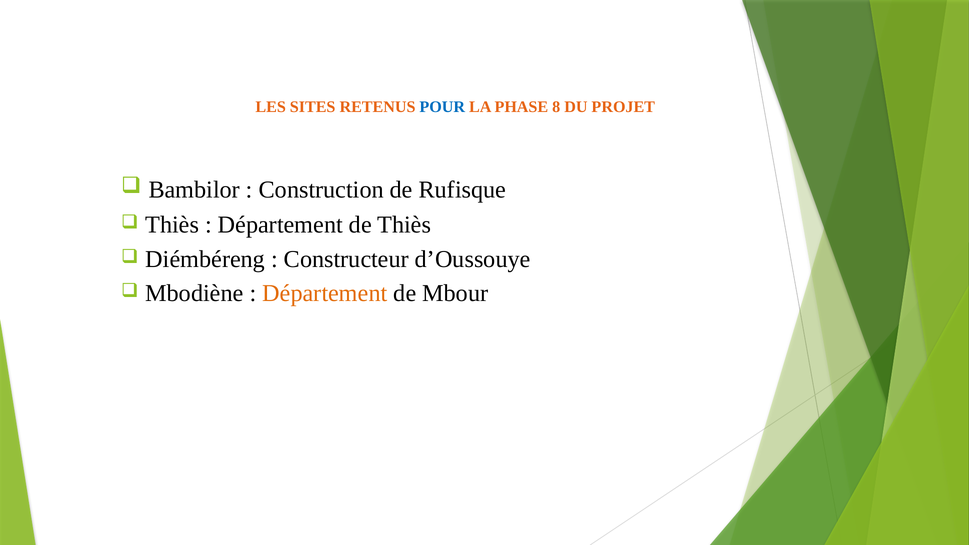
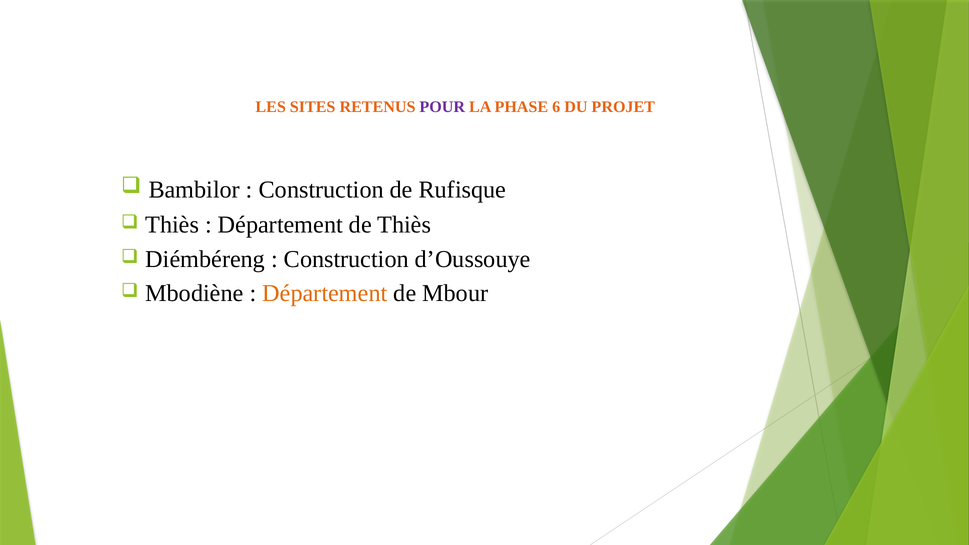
POUR colour: blue -> purple
8: 8 -> 6
Constructeur at (346, 259): Constructeur -> Construction
